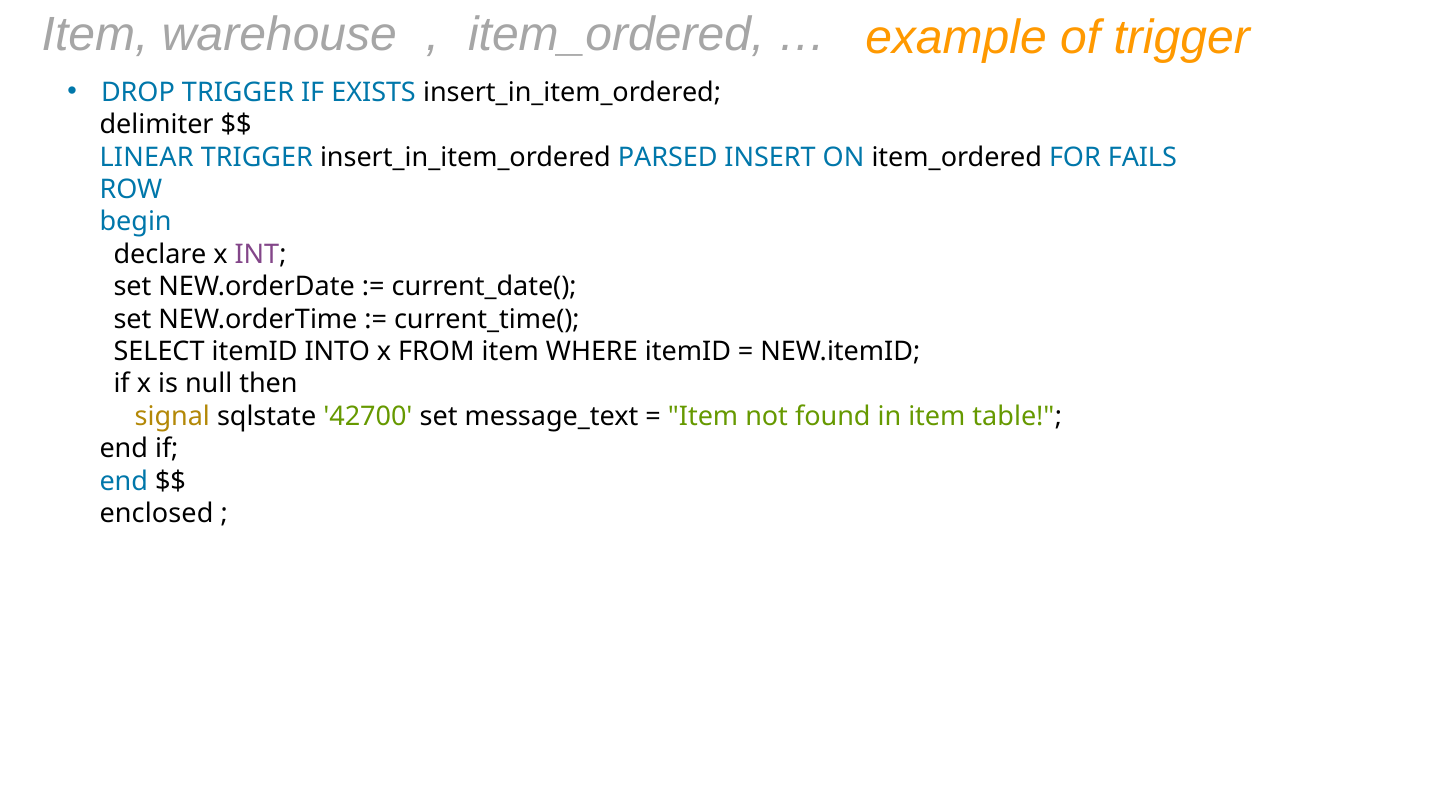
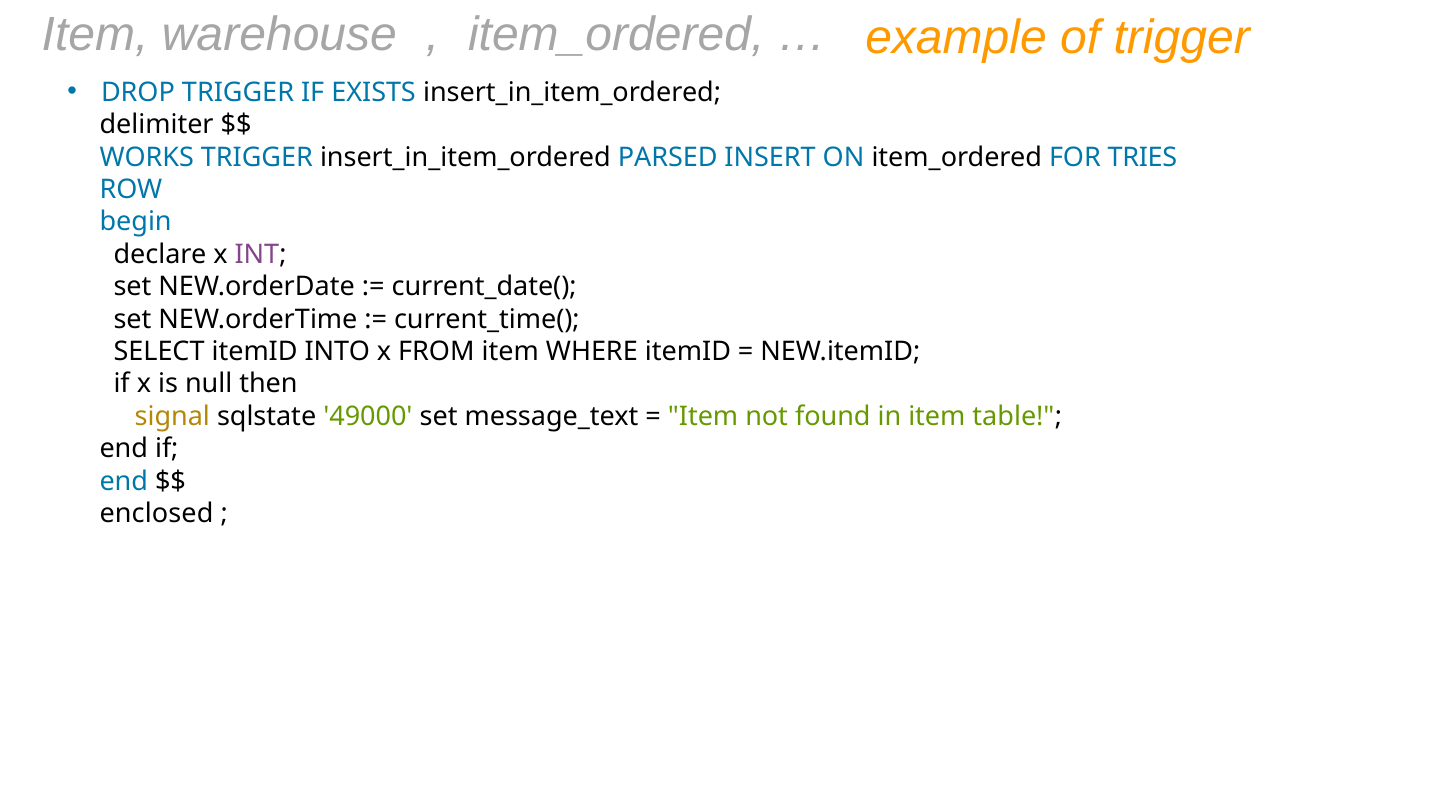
LINEAR: LINEAR -> WORKS
FAILS: FAILS -> TRIES
42700: 42700 -> 49000
